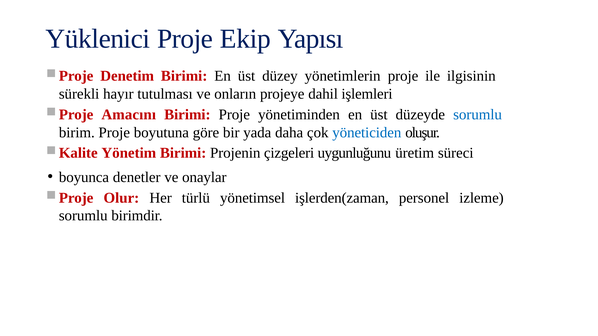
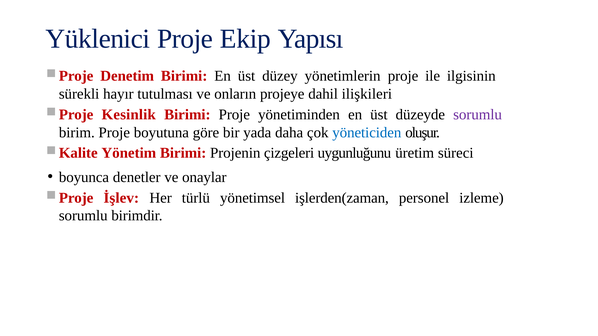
işlemleri: işlemleri -> ilişkileri
Amacını: Amacını -> Kesinlik
sorumlu at (478, 115) colour: blue -> purple
Olur: Olur -> İşlev
